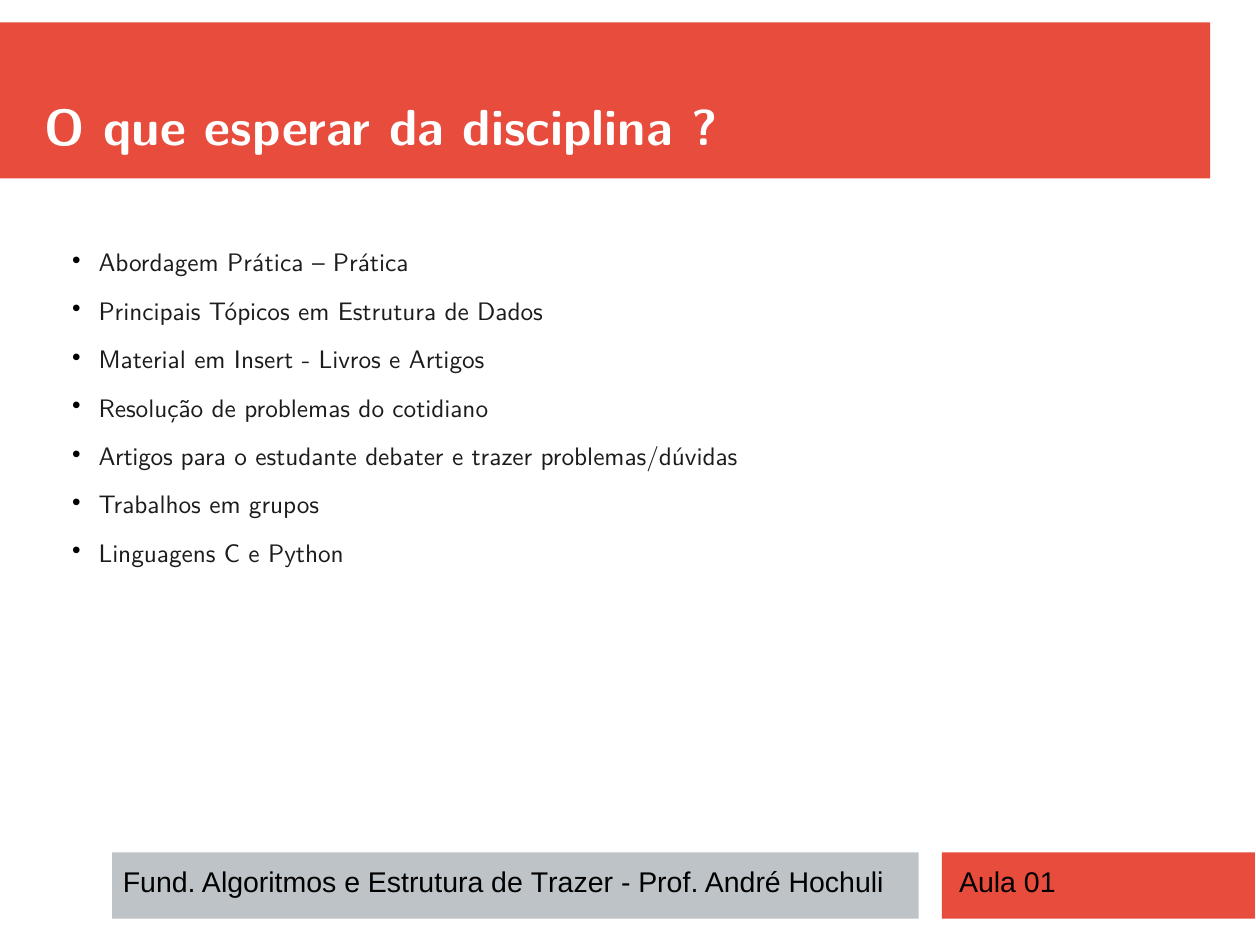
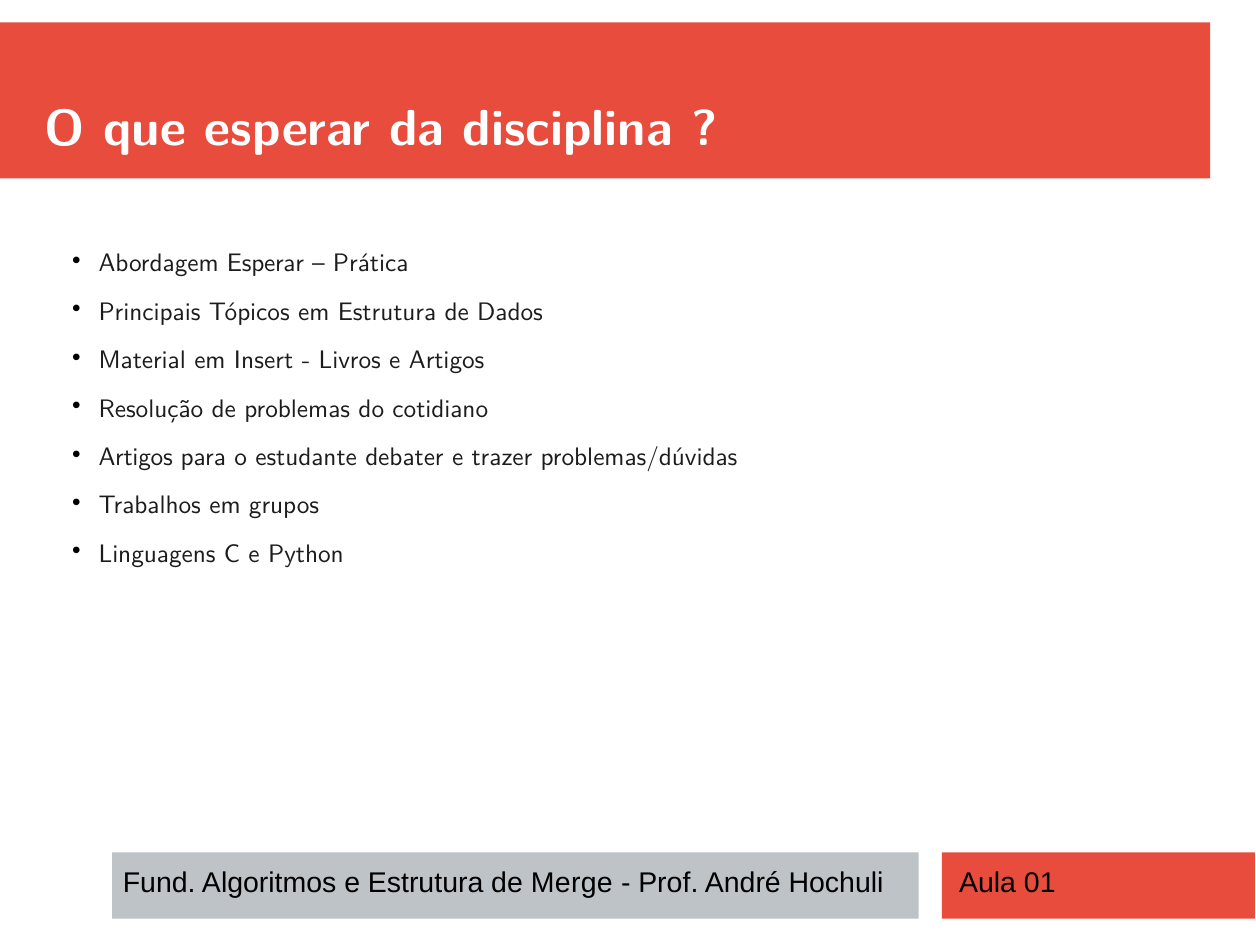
Abordagem Prática: Prática -> Esperar
de Trazer: Trazer -> Merge
